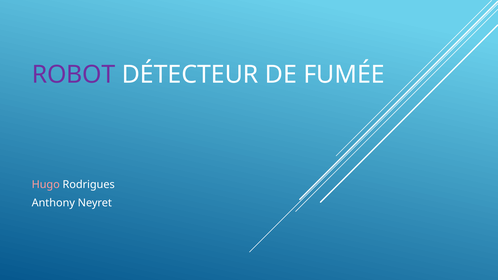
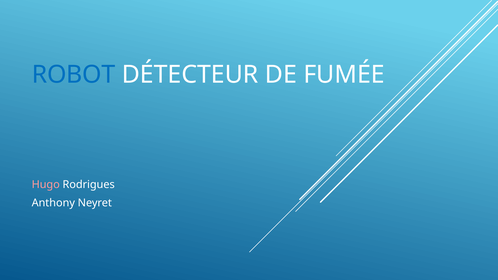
ROBOT colour: purple -> blue
